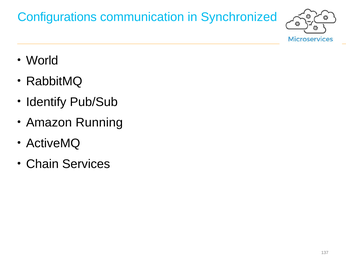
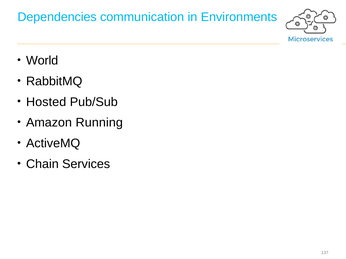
Configurations: Configurations -> Dependencies
Synchronized: Synchronized -> Environments
Identify: Identify -> Hosted
